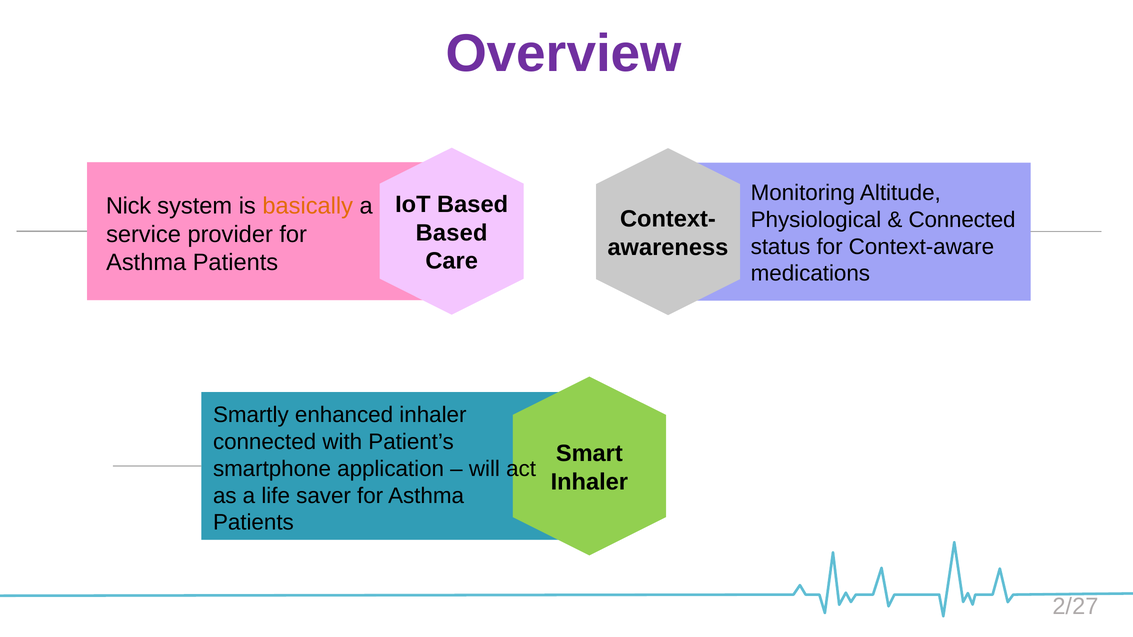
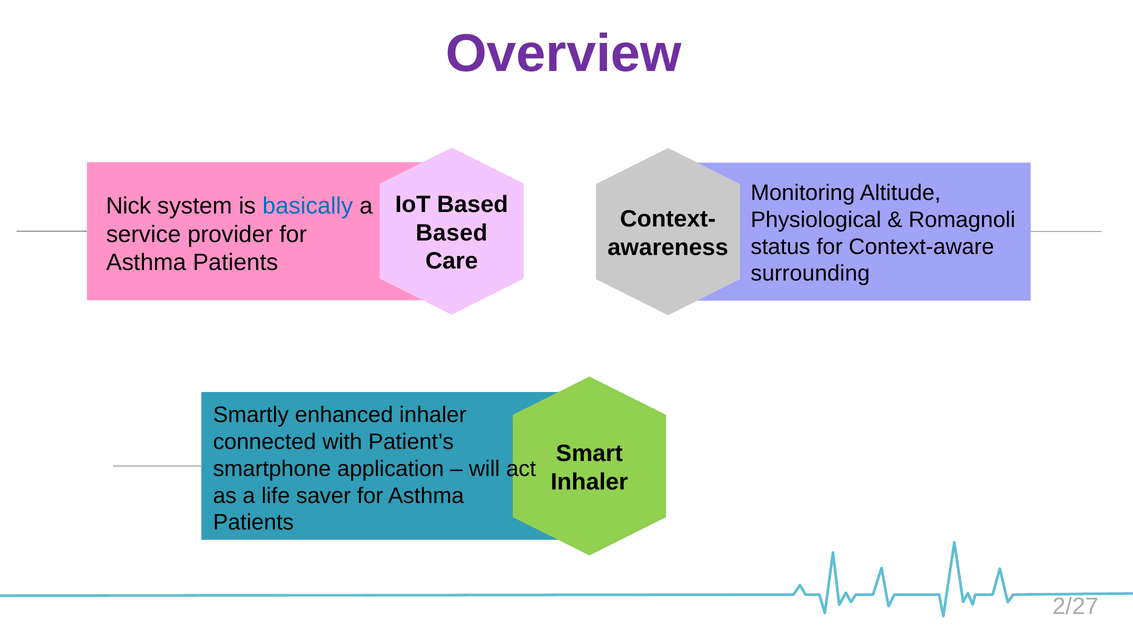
basically colour: orange -> blue
Connected at (962, 220): Connected -> Romagnoli
medications: medications -> surrounding
